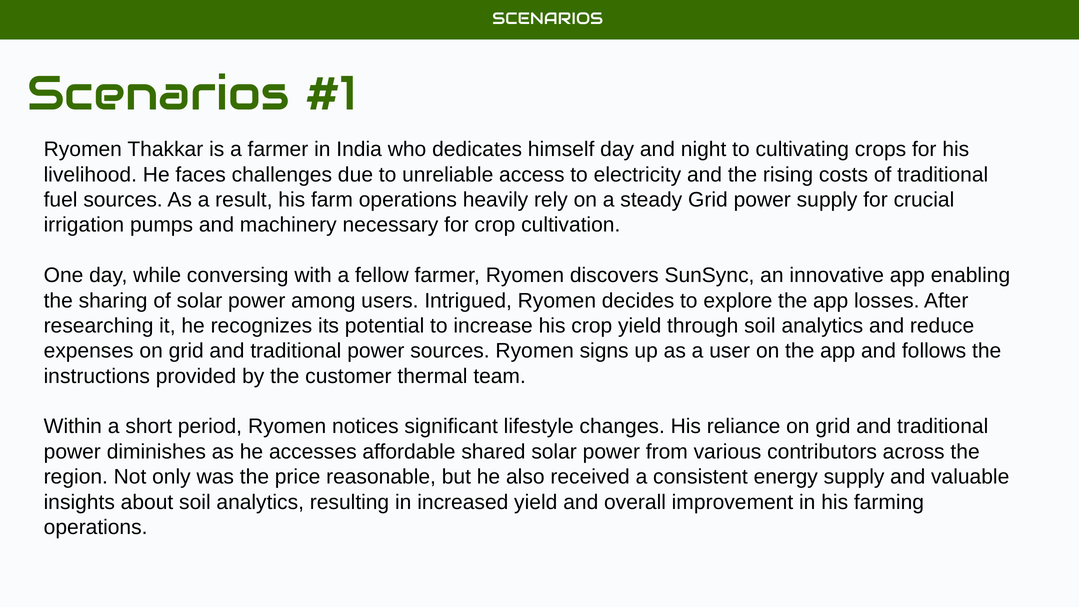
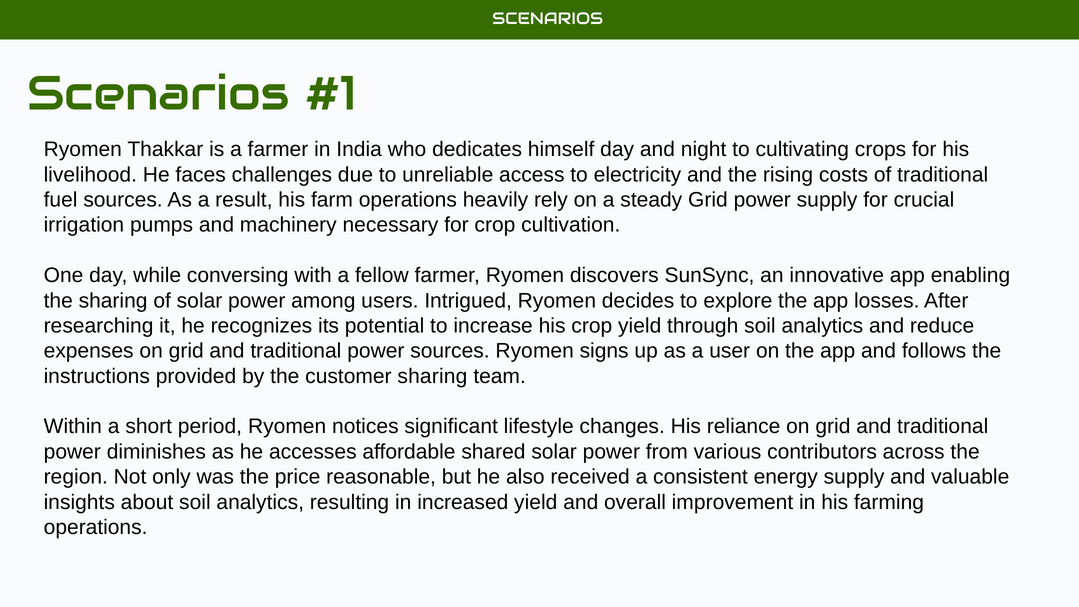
customer thermal: thermal -> sharing
